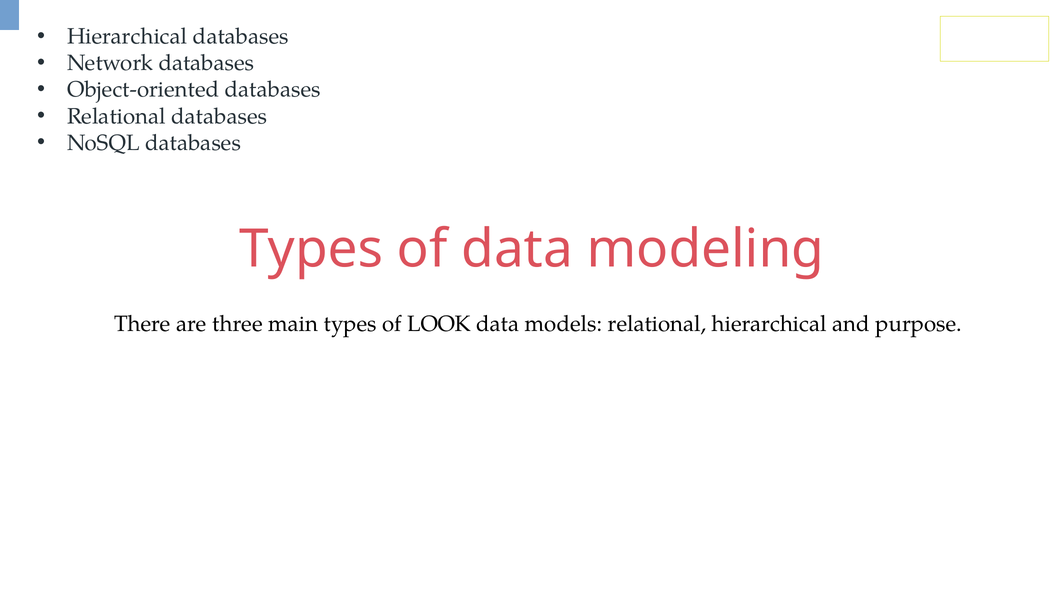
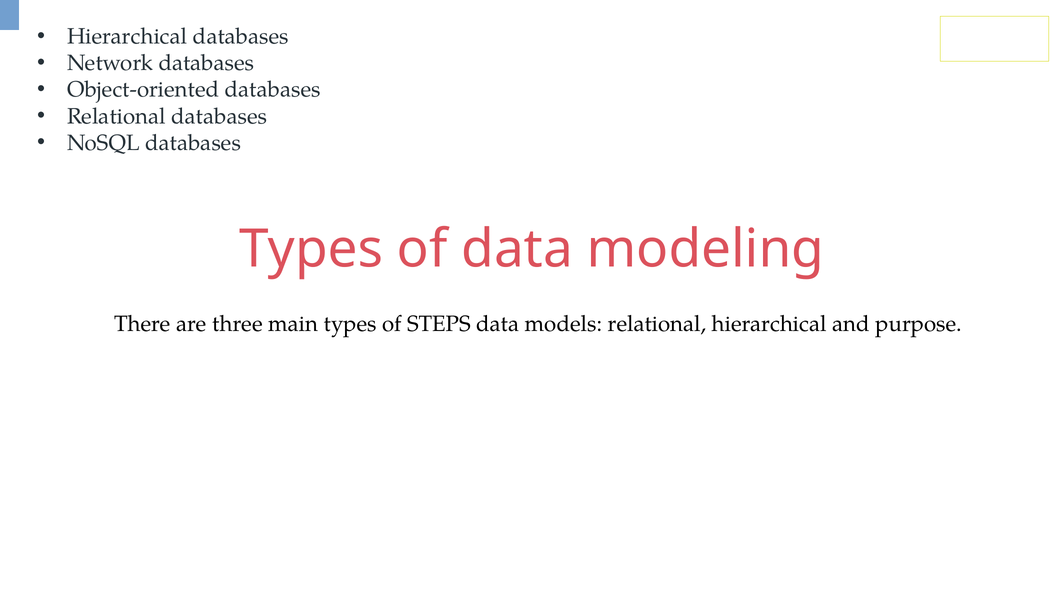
LOOK: LOOK -> STEPS
